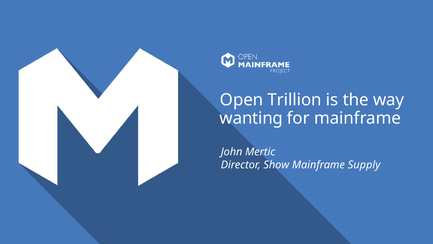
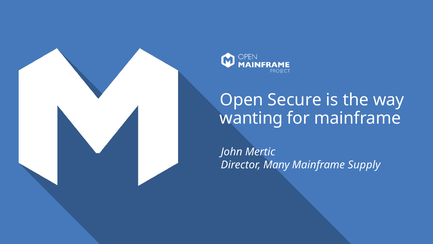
Trillion: Trillion -> Secure
Show: Show -> Many
